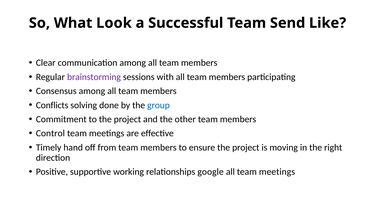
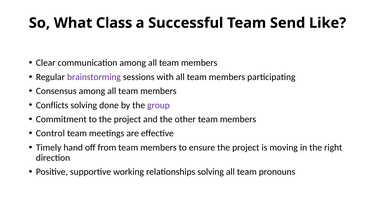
Look: Look -> Class
group colour: blue -> purple
relationships google: google -> solving
all team meetings: meetings -> pronouns
